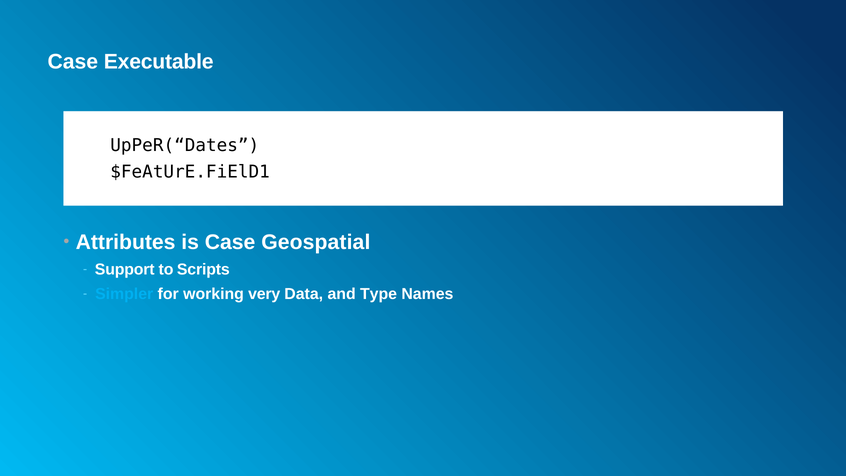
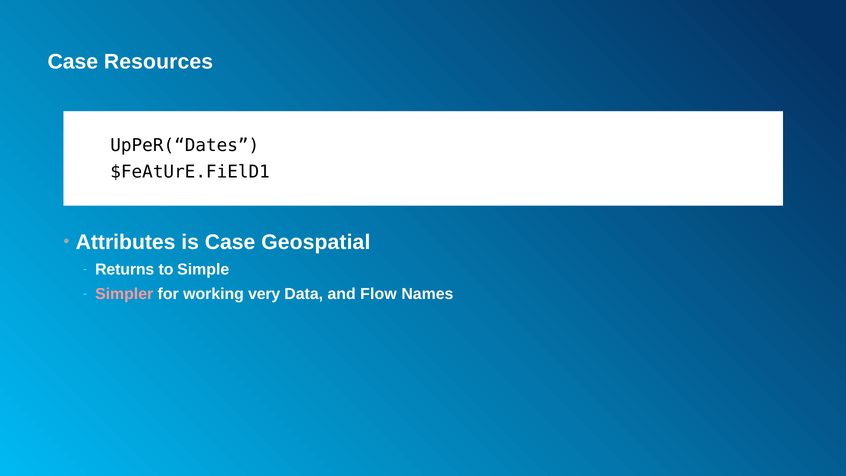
Executable: Executable -> Resources
Support: Support -> Returns
Scripts: Scripts -> Simple
Simpler colour: light blue -> pink
Type: Type -> Flow
